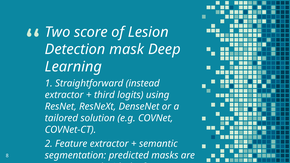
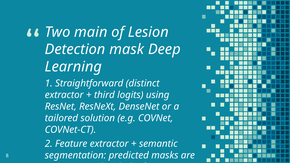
score: score -> main
instead: instead -> distinct
